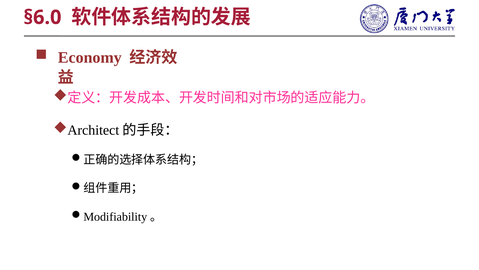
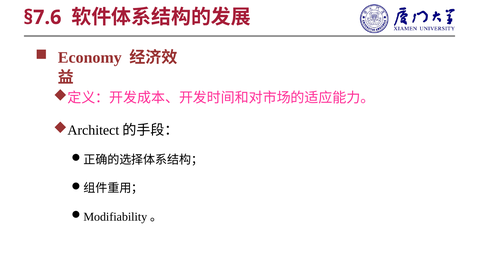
§6.0: §6.0 -> §7.6
